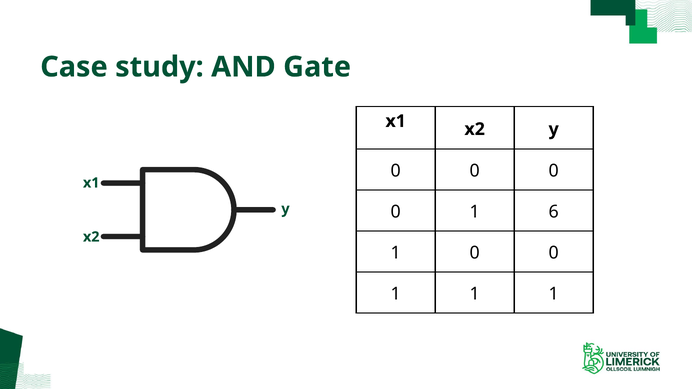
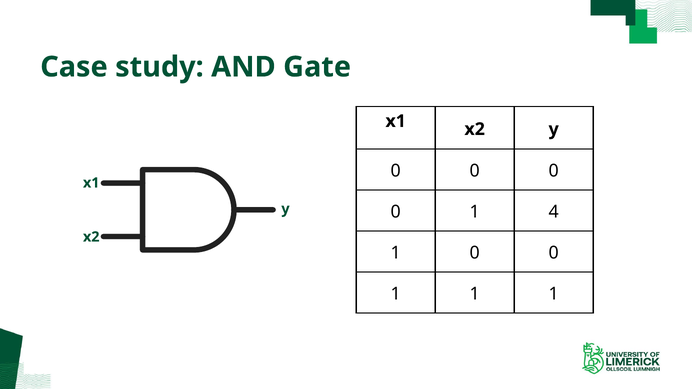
6: 6 -> 4
